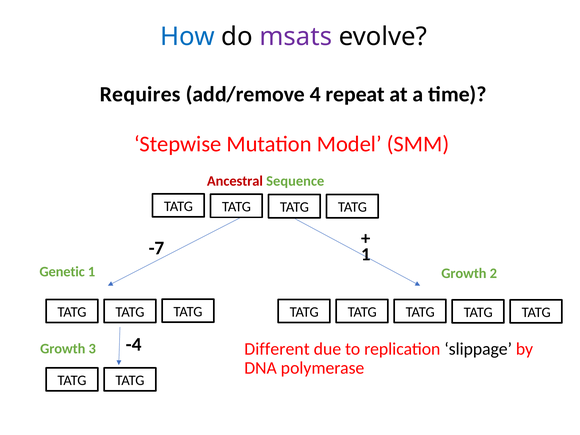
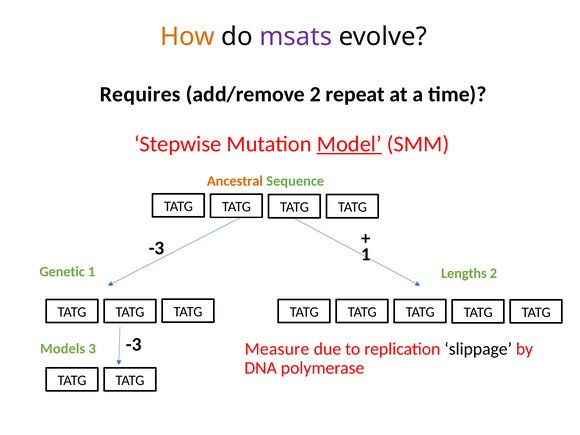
How colour: blue -> orange
add/remove 4: 4 -> 2
Model underline: none -> present
Ancestral colour: red -> orange
-7 at (157, 248): -7 -> -3
1 Growth: Growth -> Lengths
-4 at (134, 345): -4 -> -3
Different: Different -> Measure
Growth at (63, 349): Growth -> Models
